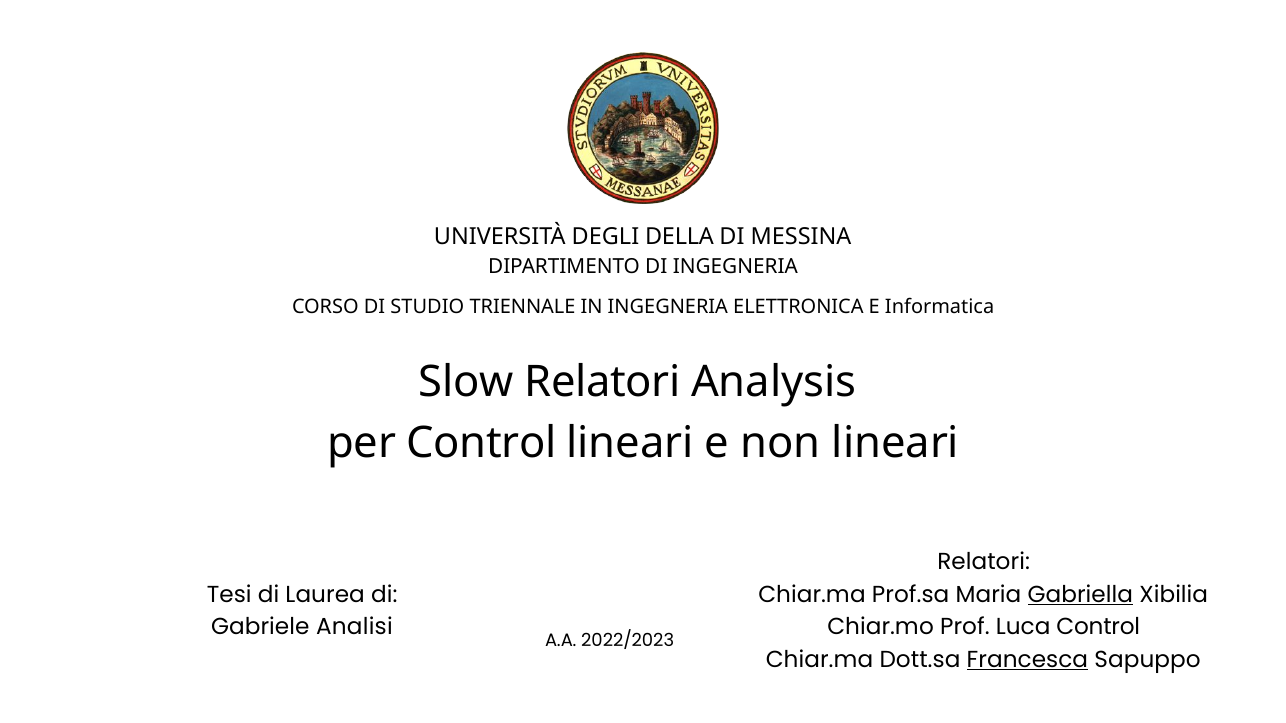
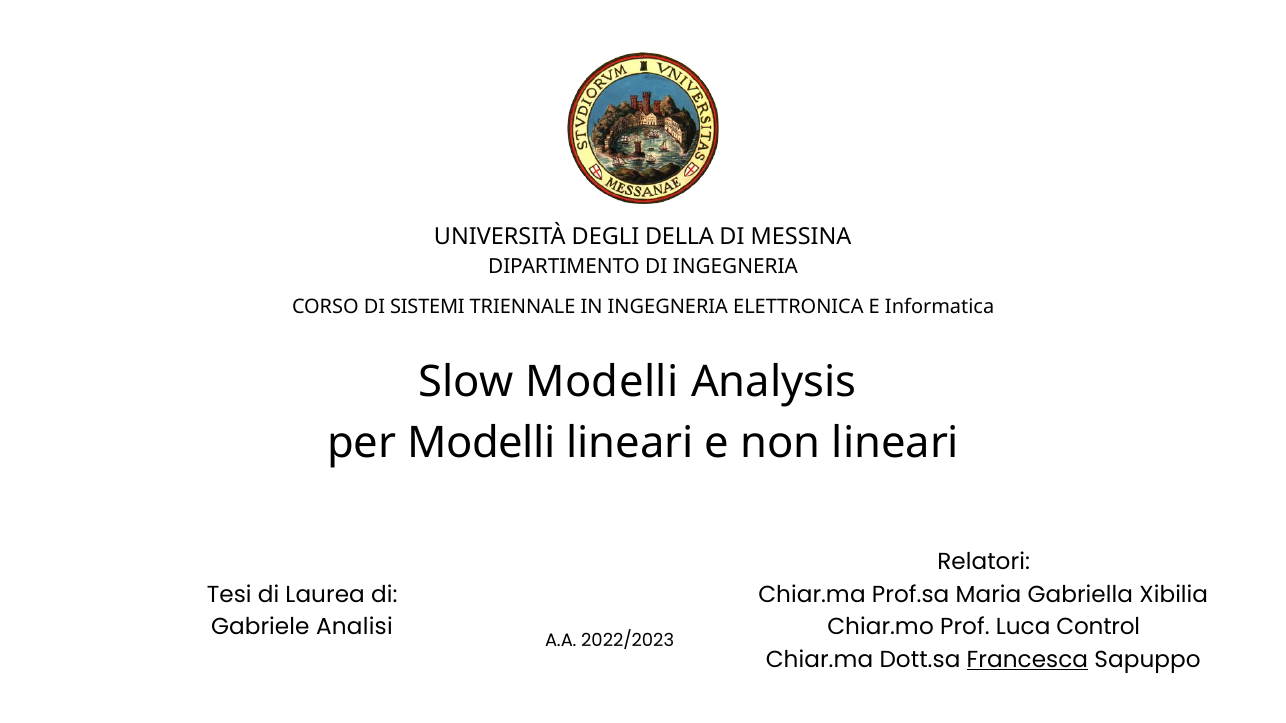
STUDIO: STUDIO -> SISTEMI
Slow Relatori: Relatori -> Modelli
per Control: Control -> Modelli
Gabriella underline: present -> none
